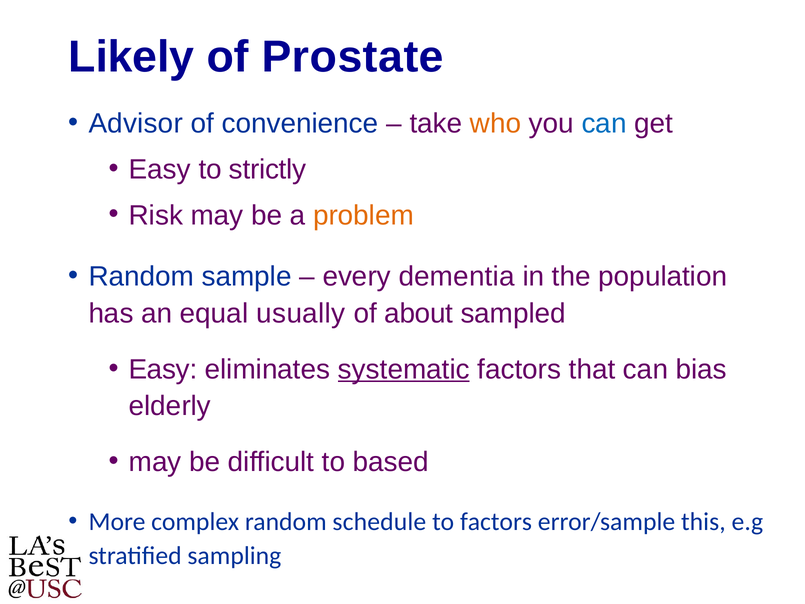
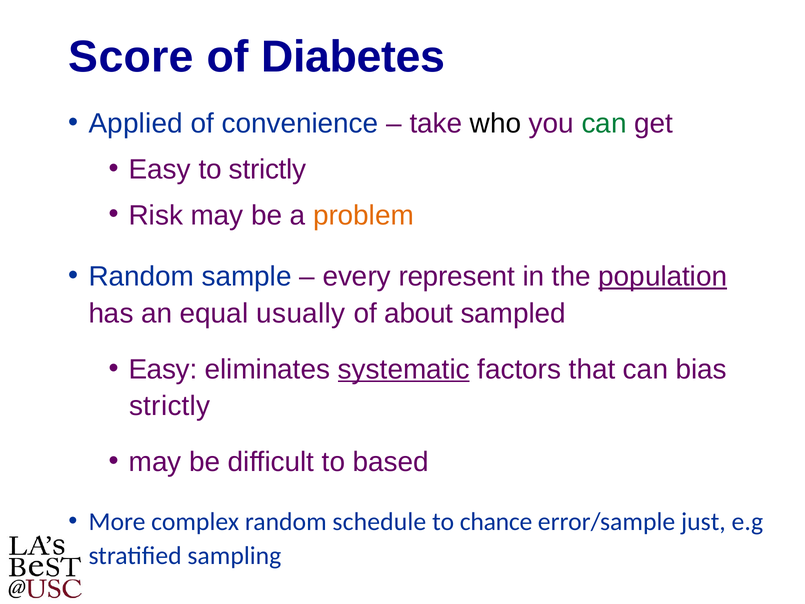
Likely: Likely -> Score
Prostate: Prostate -> Diabetes
Advisor: Advisor -> Applied
who colour: orange -> black
can at (604, 124) colour: blue -> green
dementia: dementia -> represent
population underline: none -> present
elderly at (170, 406): elderly -> strictly
to factors: factors -> chance
this: this -> just
